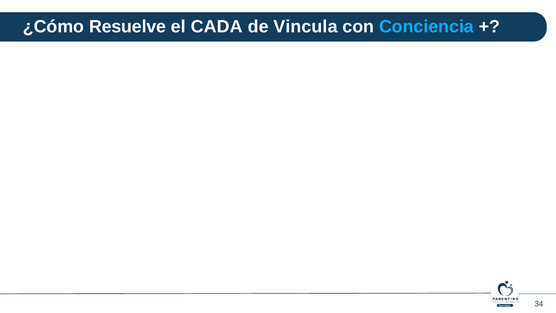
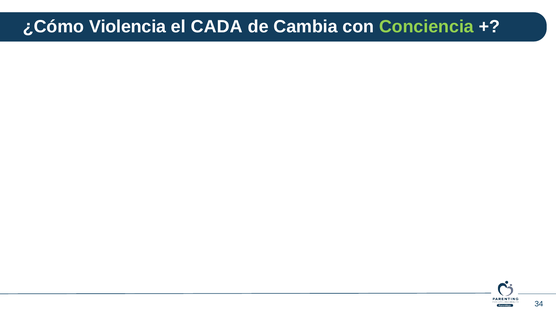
Resuelve: Resuelve -> Violencia
Vincula: Vincula -> Cambia
Conciencia colour: light blue -> light green
